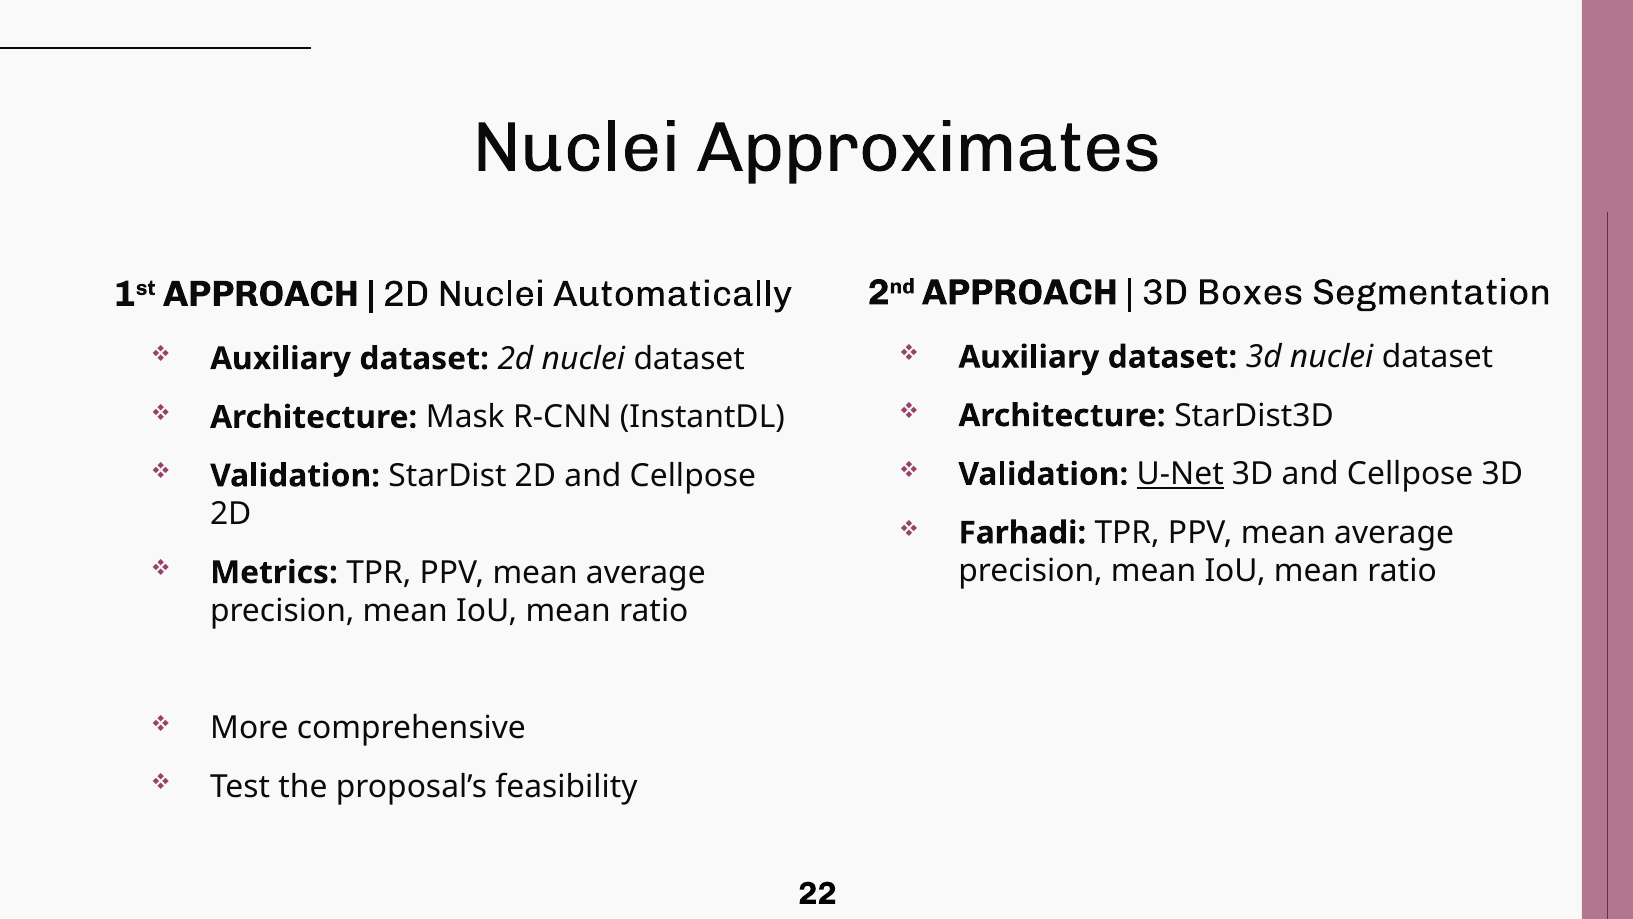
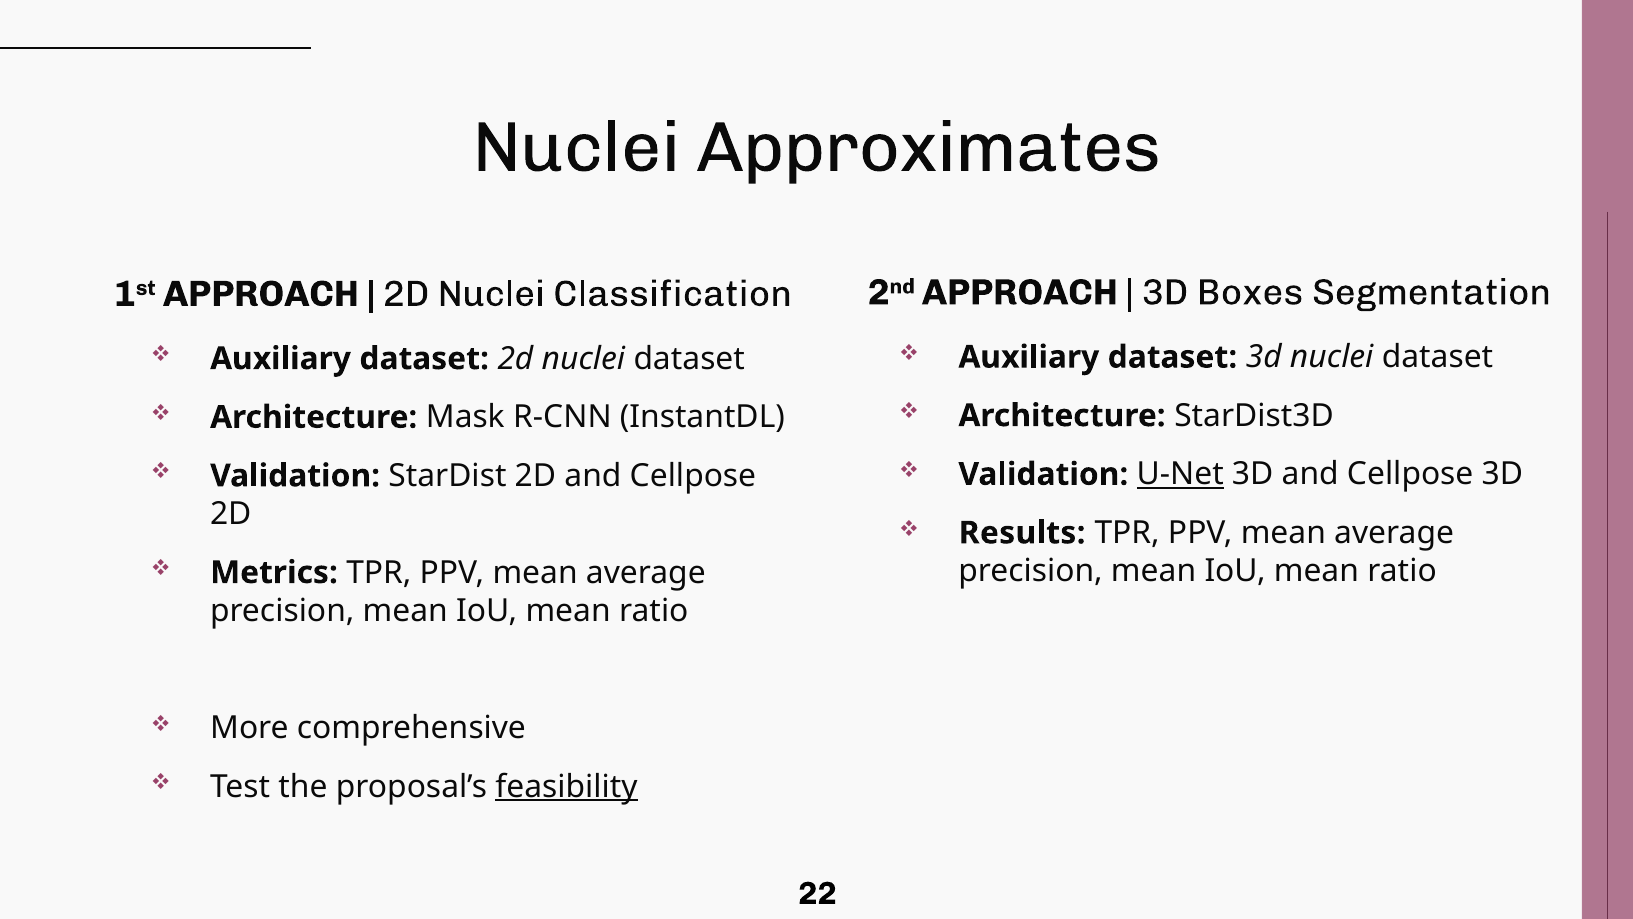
Automatically: Automatically -> Classification
Farhadi: Farhadi -> Results
feasibility underline: none -> present
